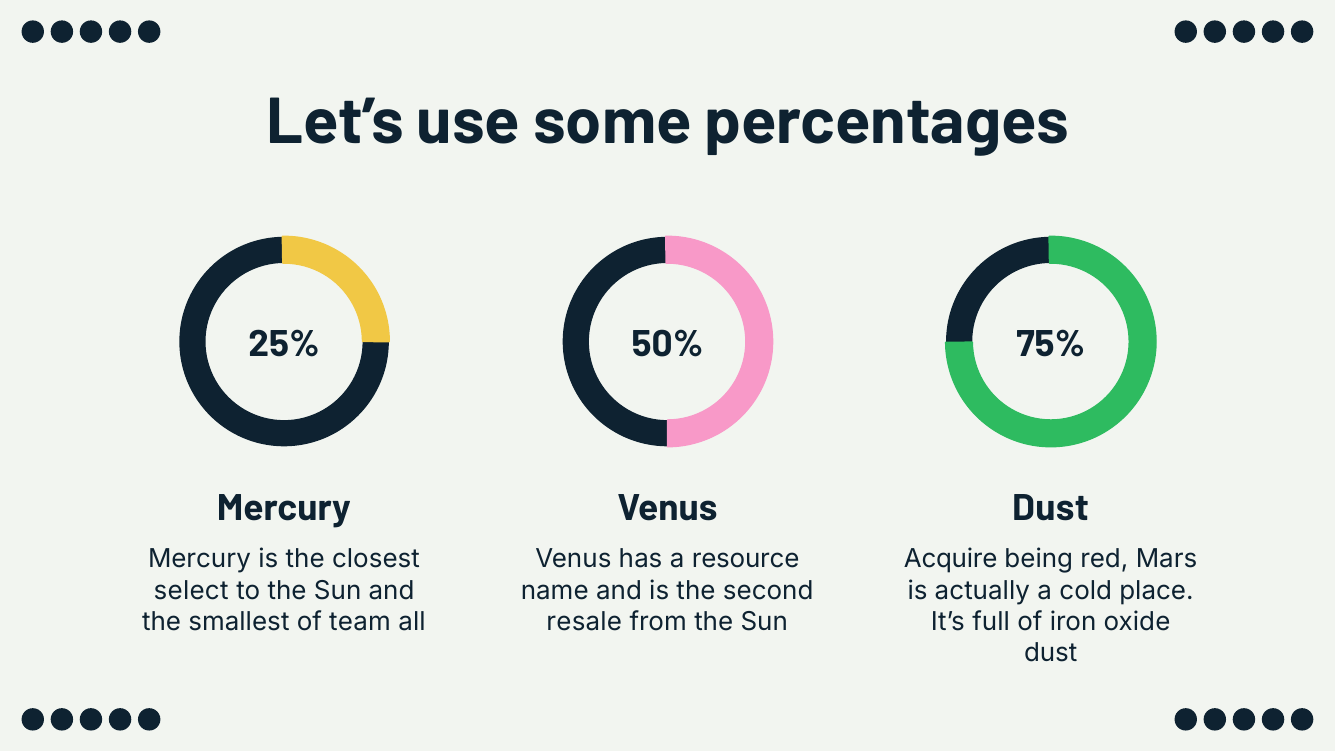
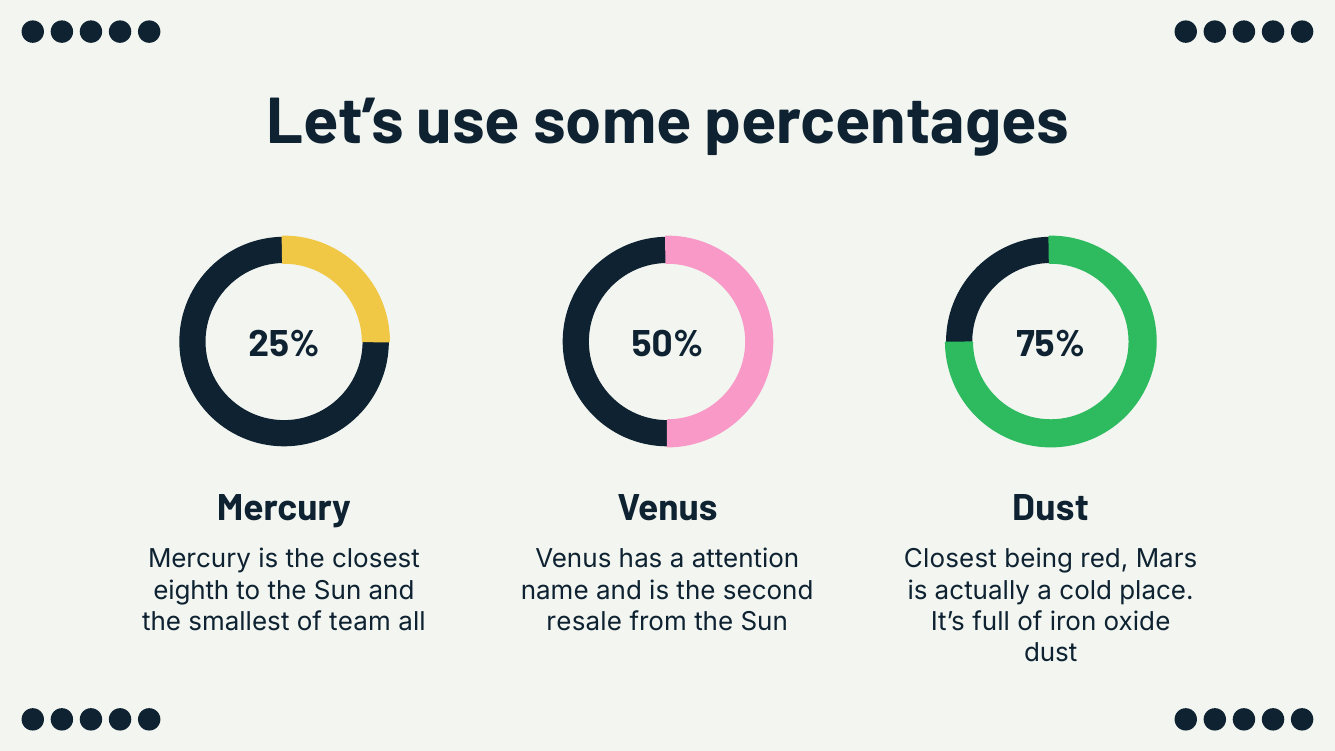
resource: resource -> attention
Acquire at (951, 559): Acquire -> Closest
select: select -> eighth
